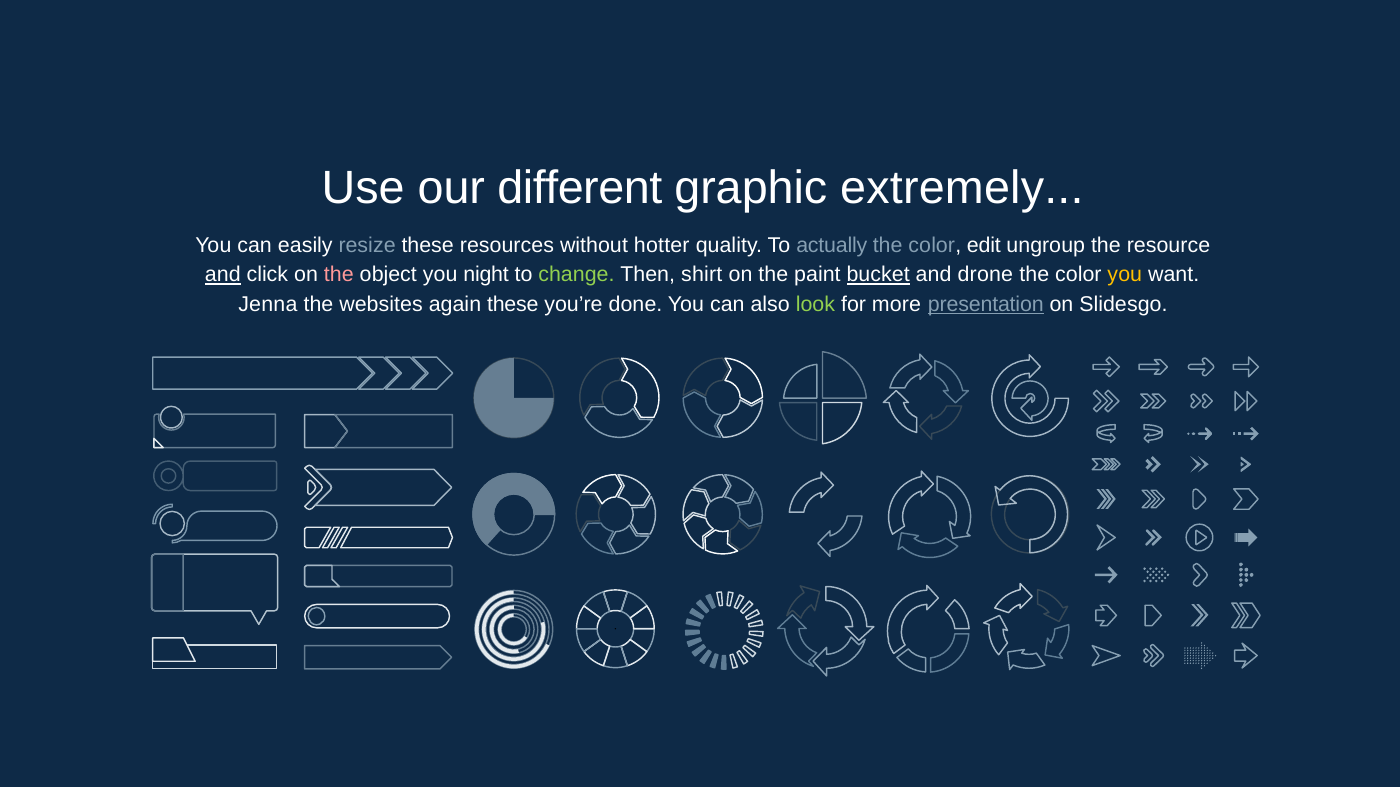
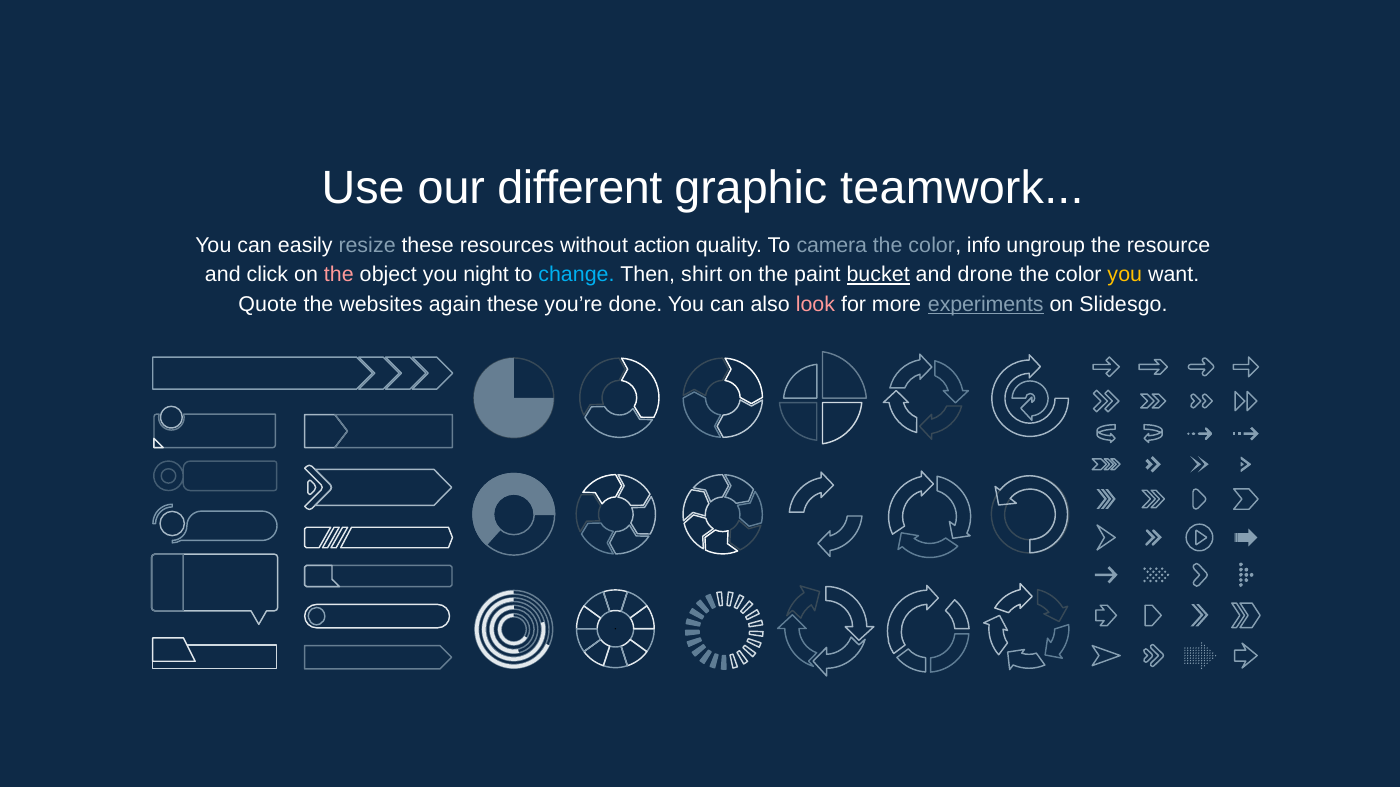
extremely: extremely -> teamwork
hotter: hotter -> action
actually: actually -> camera
edit: edit -> info
and at (223, 275) underline: present -> none
change colour: light green -> light blue
Jenna: Jenna -> Quote
look colour: light green -> pink
presentation: presentation -> experiments
